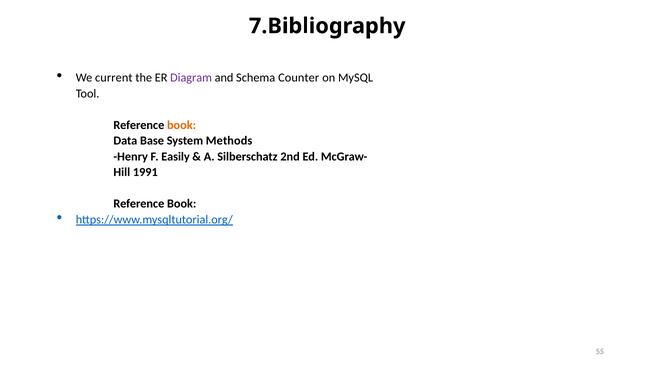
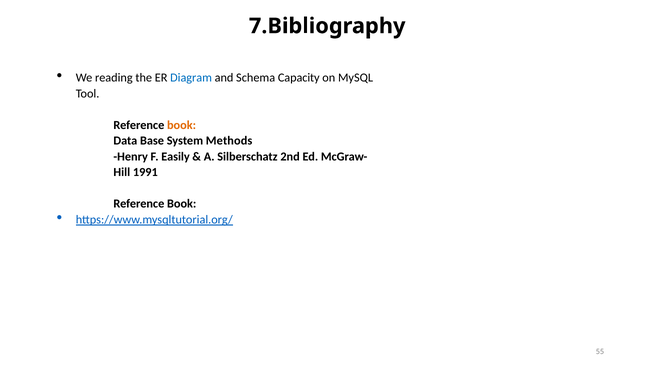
current: current -> reading
Diagram colour: purple -> blue
Counter: Counter -> Capacity
